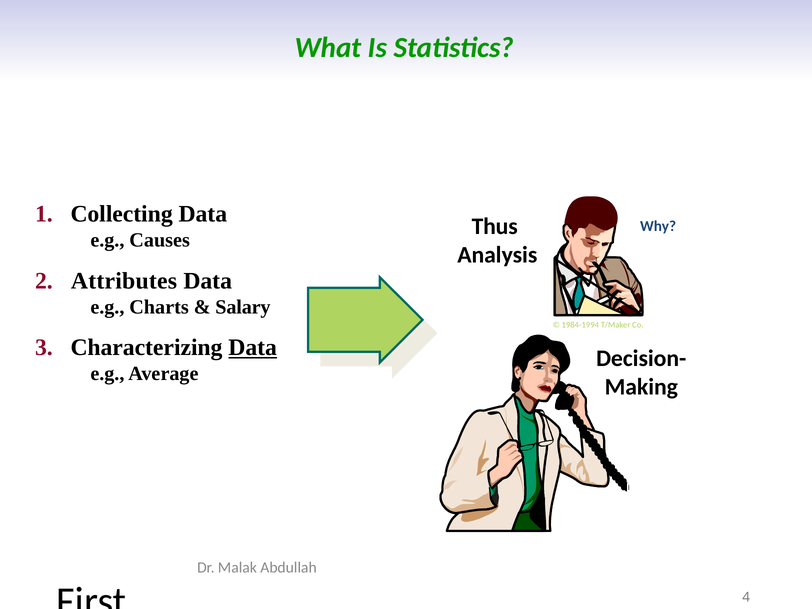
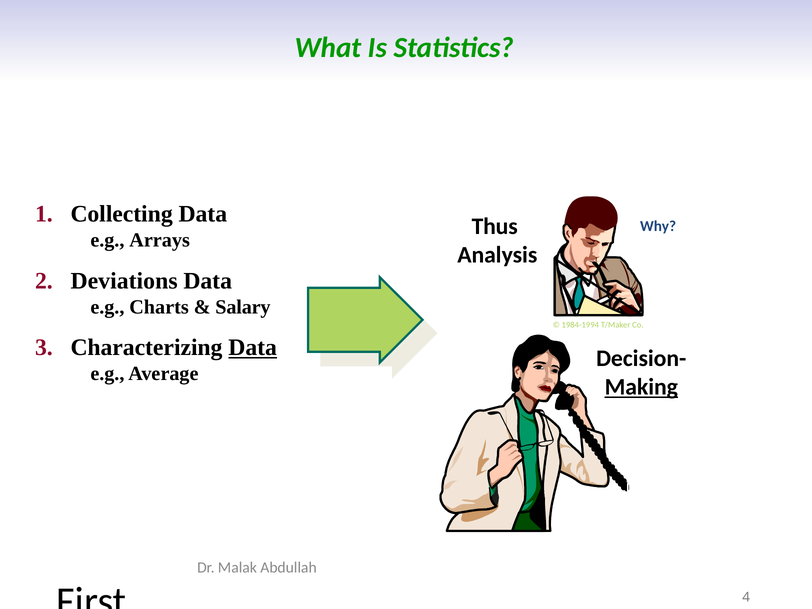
Causes: Causes -> Arrays
Attributes: Attributes -> Deviations
Making underline: none -> present
